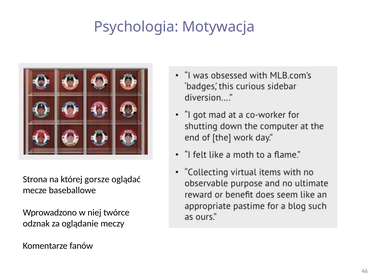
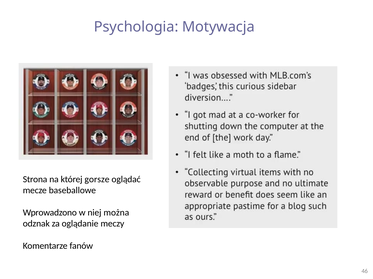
twórce: twórce -> można
